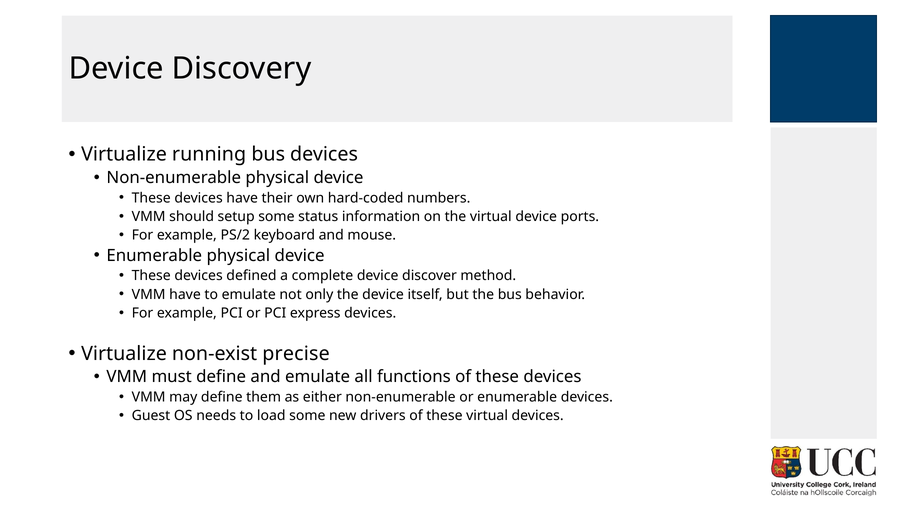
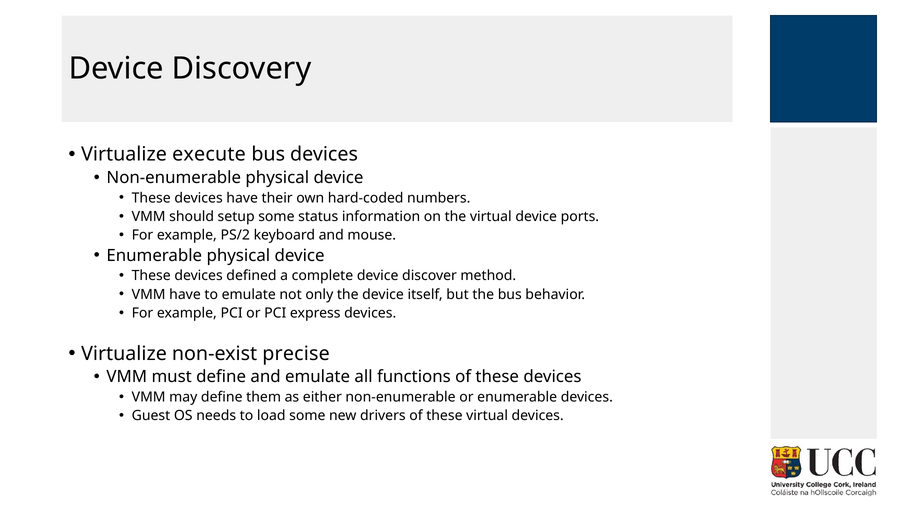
running: running -> execute
